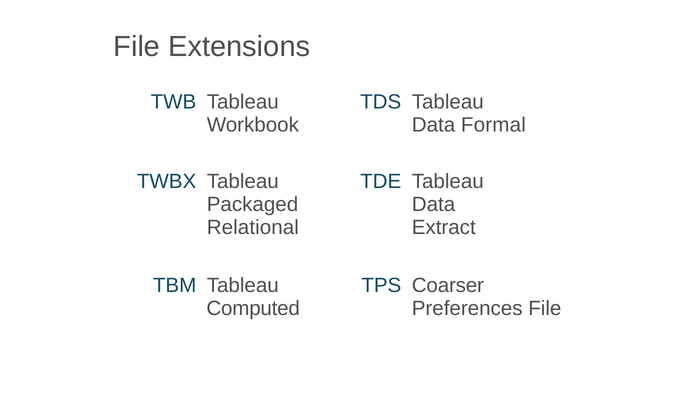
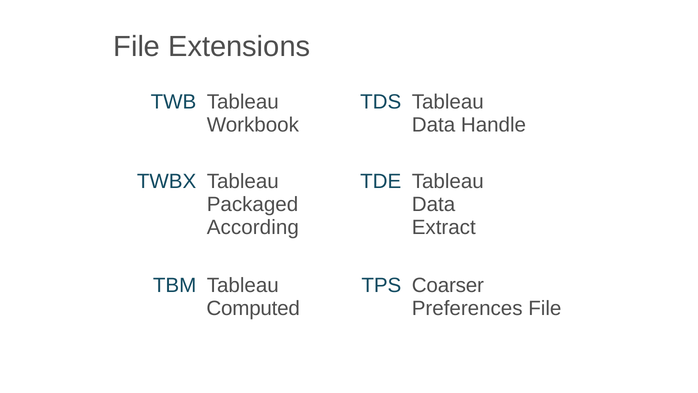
Formal: Formal -> Handle
Relational: Relational -> According
